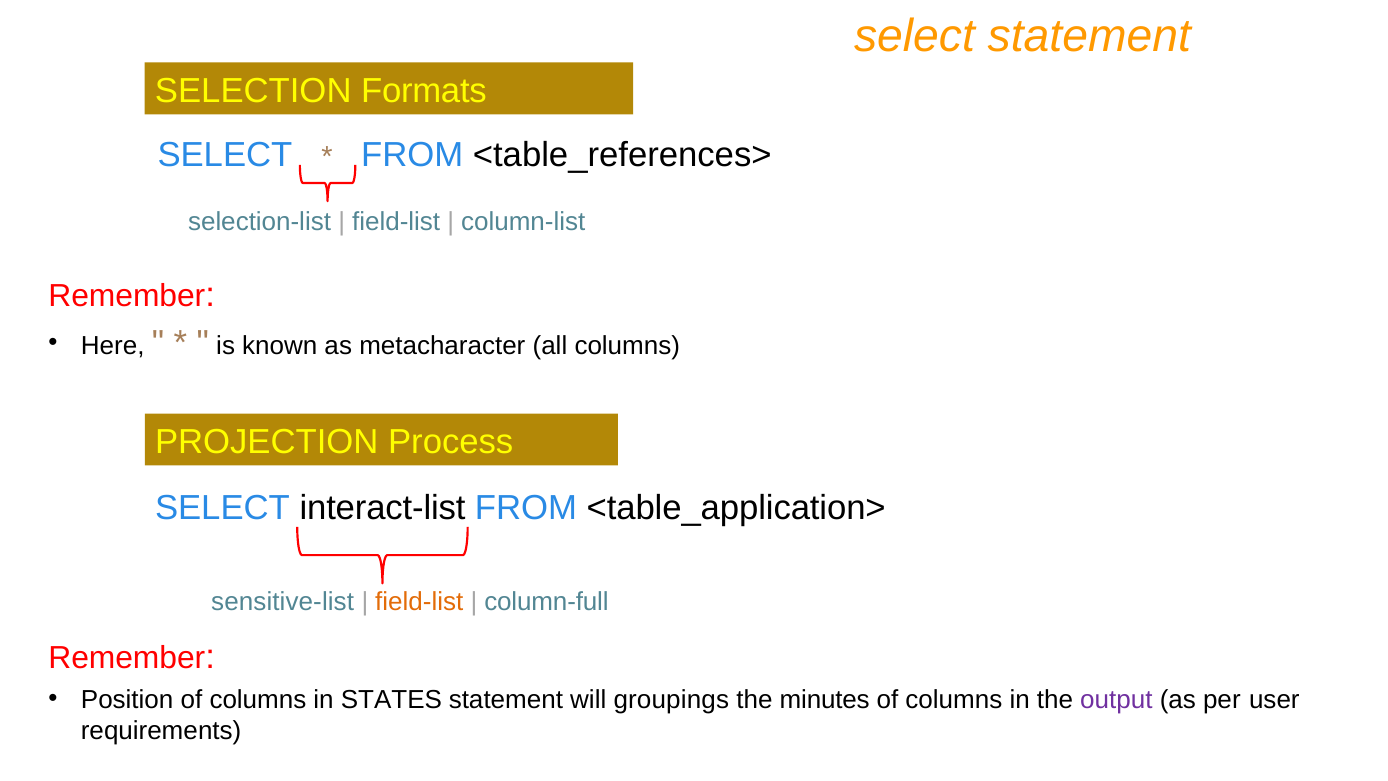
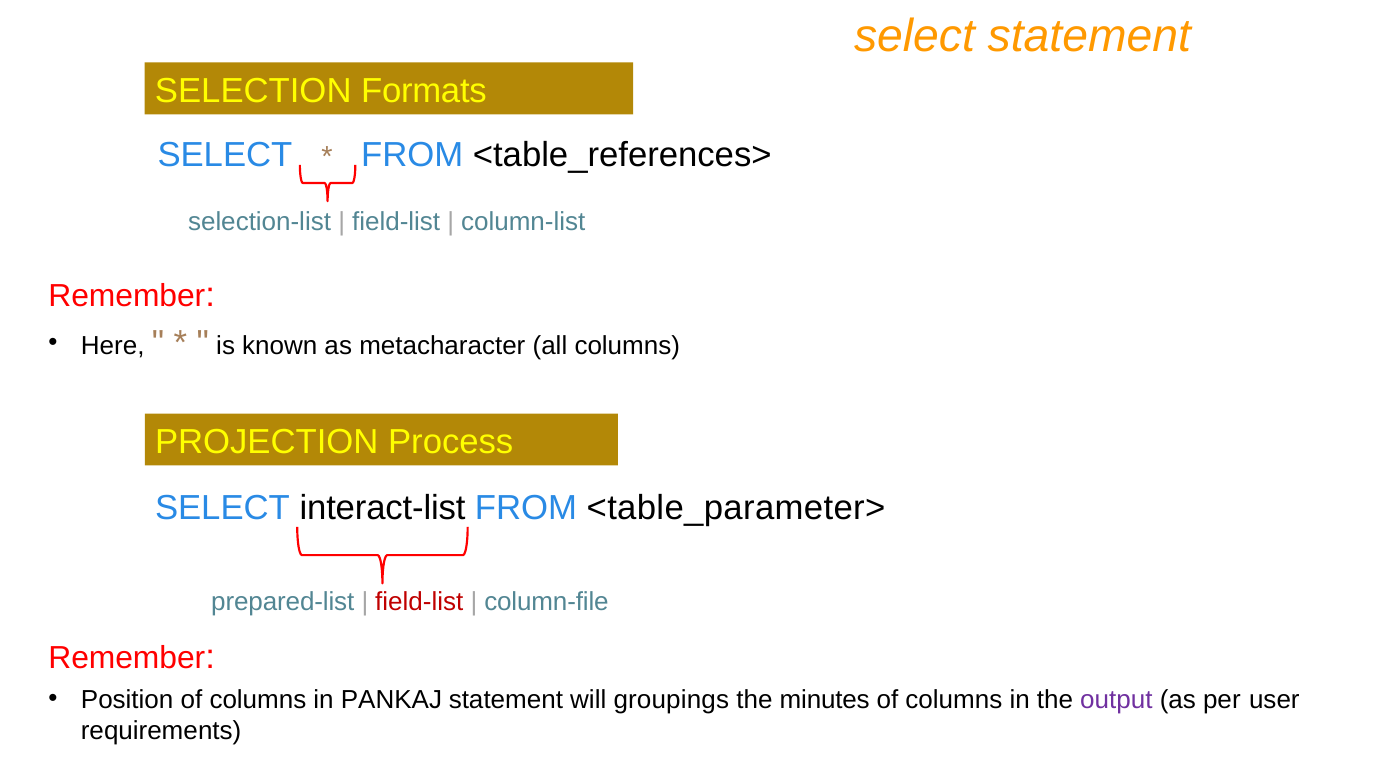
<table_application>: <table_application> -> <table_parameter>
sensitive-list: sensitive-list -> prepared-list
field-list at (419, 601) colour: orange -> red
column-full: column-full -> column-file
STATES: STATES -> PANKAJ
